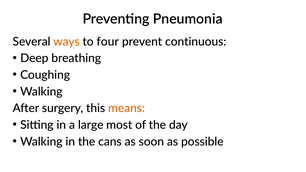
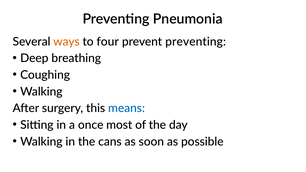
prevent continuous: continuous -> preventing
means colour: orange -> blue
large: large -> once
